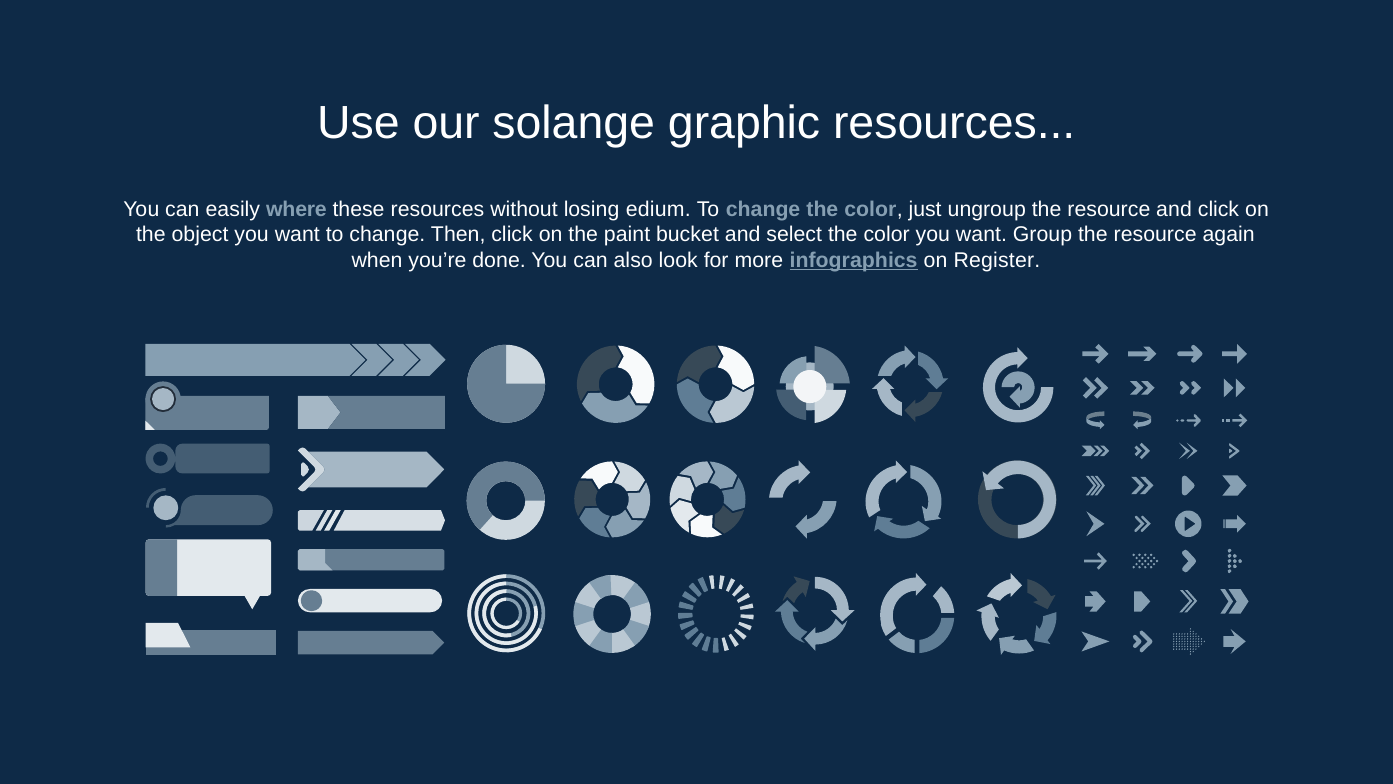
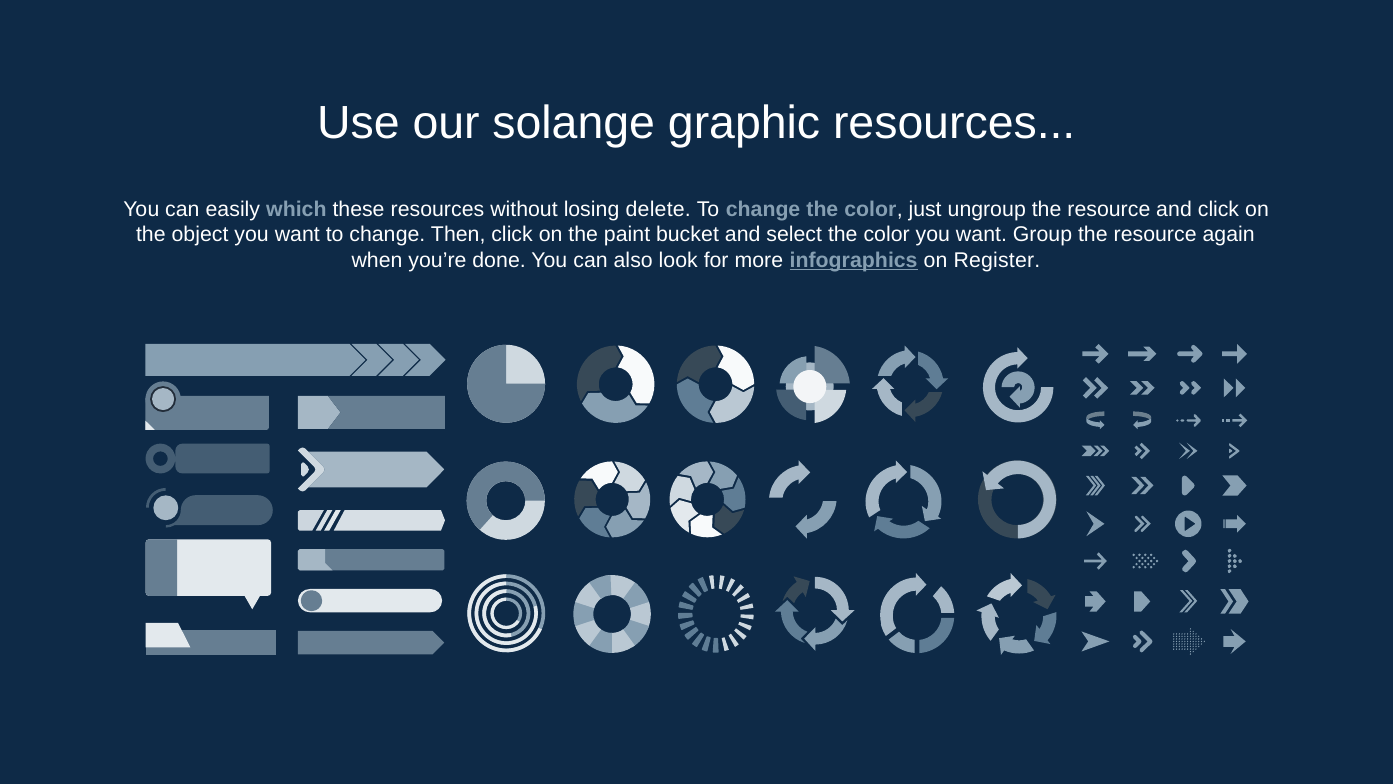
where: where -> which
edium: edium -> delete
